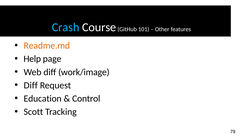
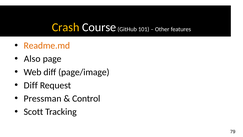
Crash colour: light blue -> yellow
Help: Help -> Also
work/image: work/image -> page/image
Education: Education -> Pressman
